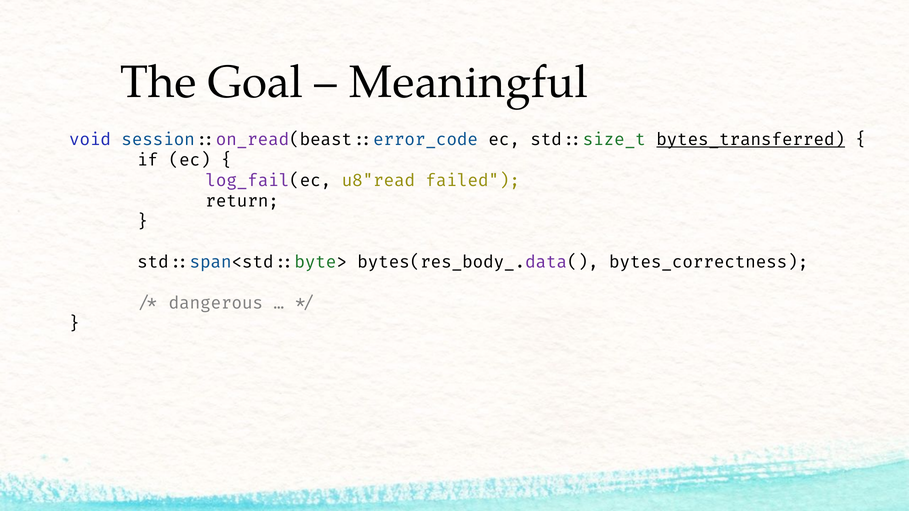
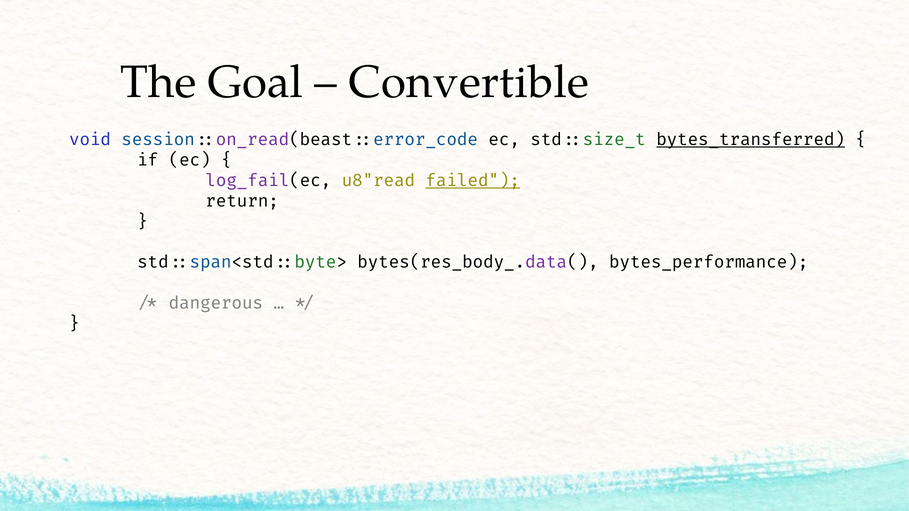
Meaningful: Meaningful -> Convertible
failed underline: none -> present
bytes_correctness: bytes_correctness -> bytes_performance
